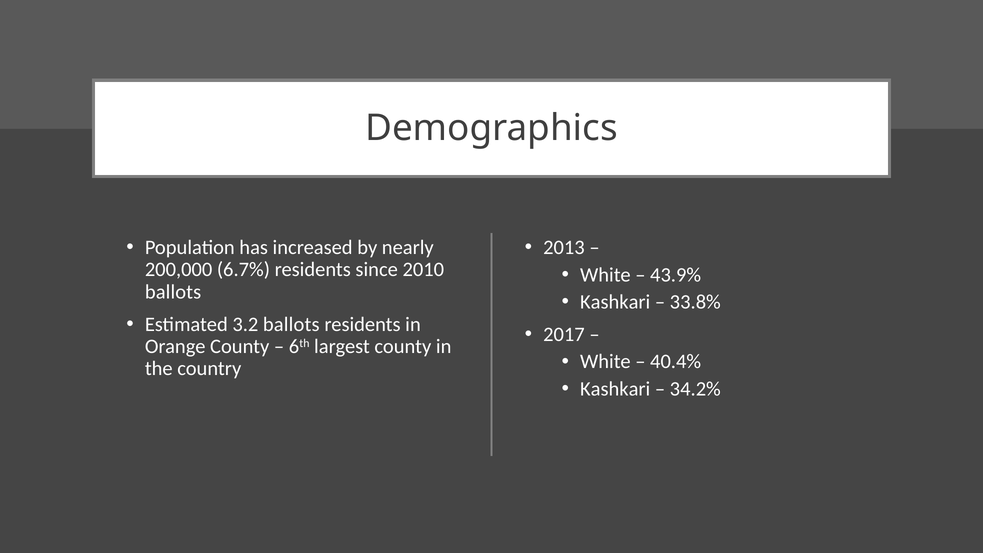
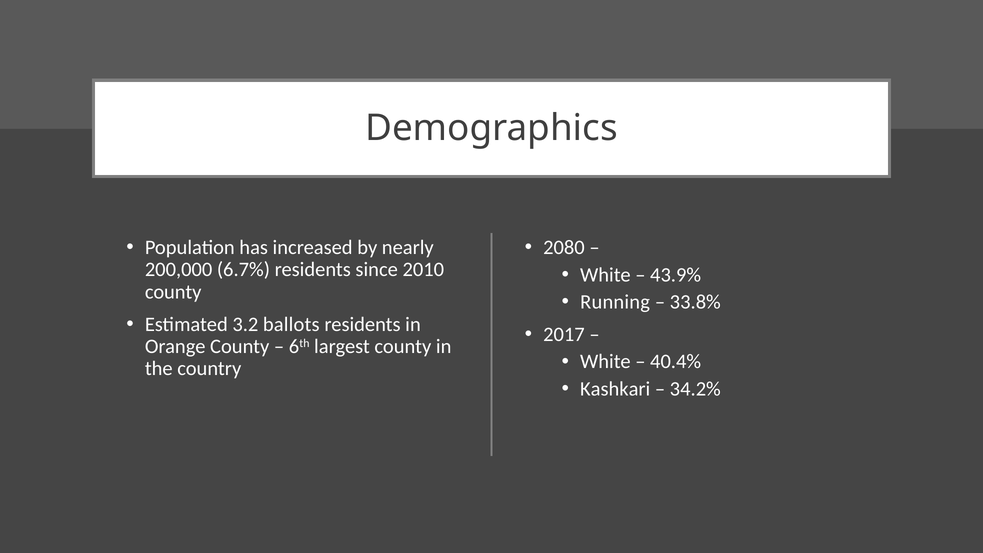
2013: 2013 -> 2080
ballots at (173, 292): ballots -> county
Kashkari at (615, 302): Kashkari -> Running
